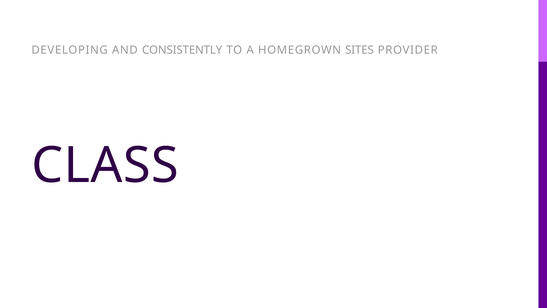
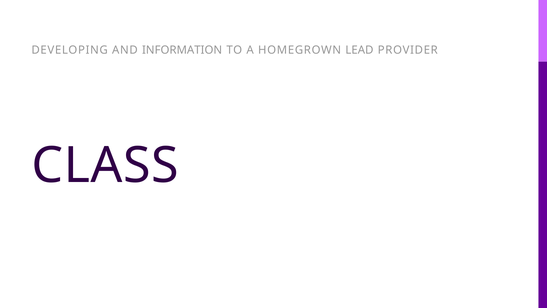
CONSISTENTLY: CONSISTENTLY -> INFORMATION
SITES: SITES -> LEAD
